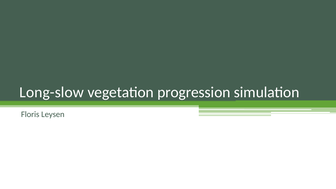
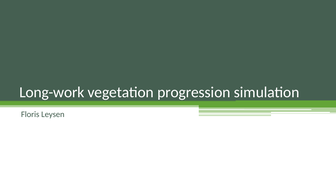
Long-slow: Long-slow -> Long-work
